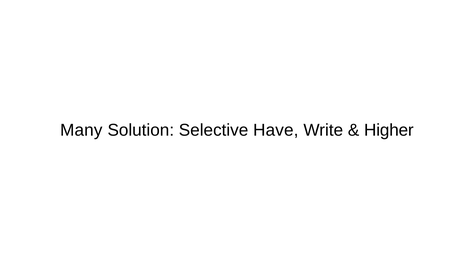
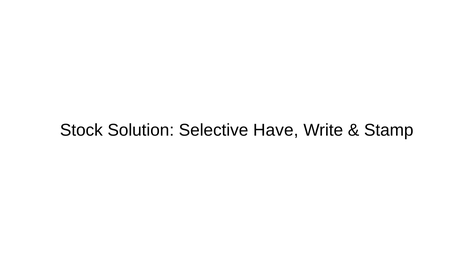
Many: Many -> Stock
Higher: Higher -> Stamp
